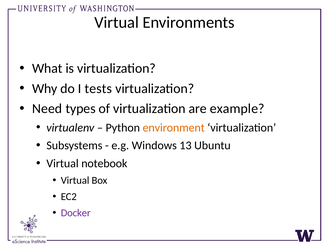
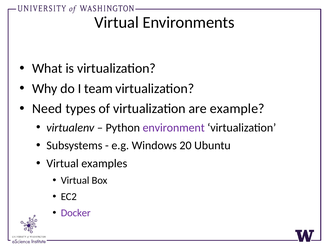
tests: tests -> team
environment colour: orange -> purple
13: 13 -> 20
notebook: notebook -> examples
